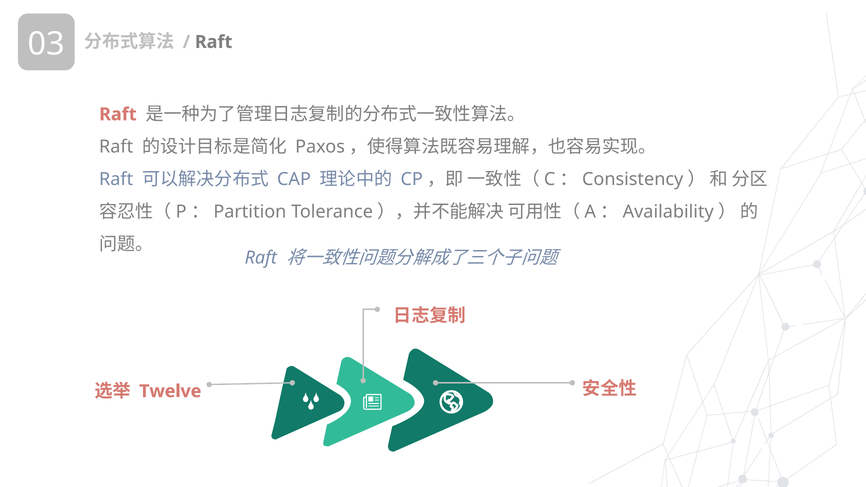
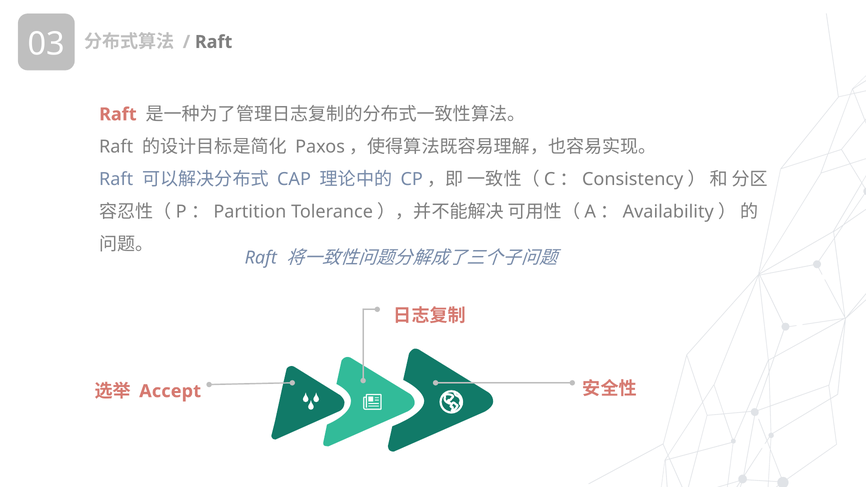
Twelve: Twelve -> Accept
